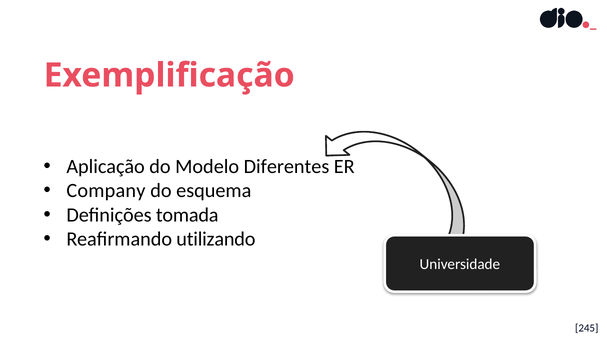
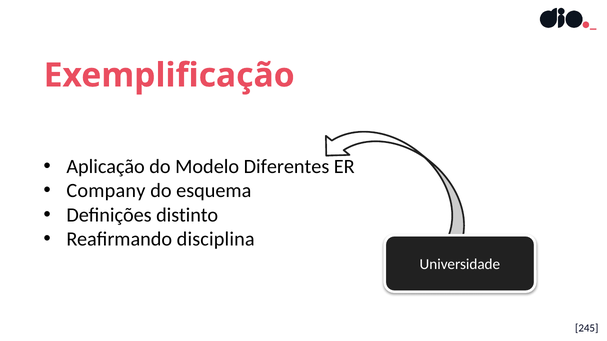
tomada: tomada -> distinto
utilizando: utilizando -> disciplina
